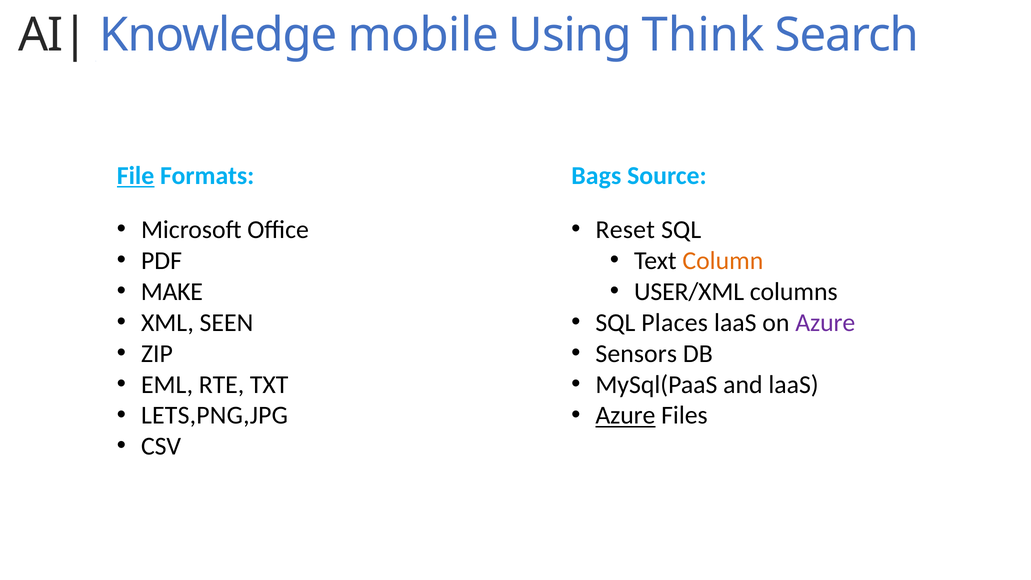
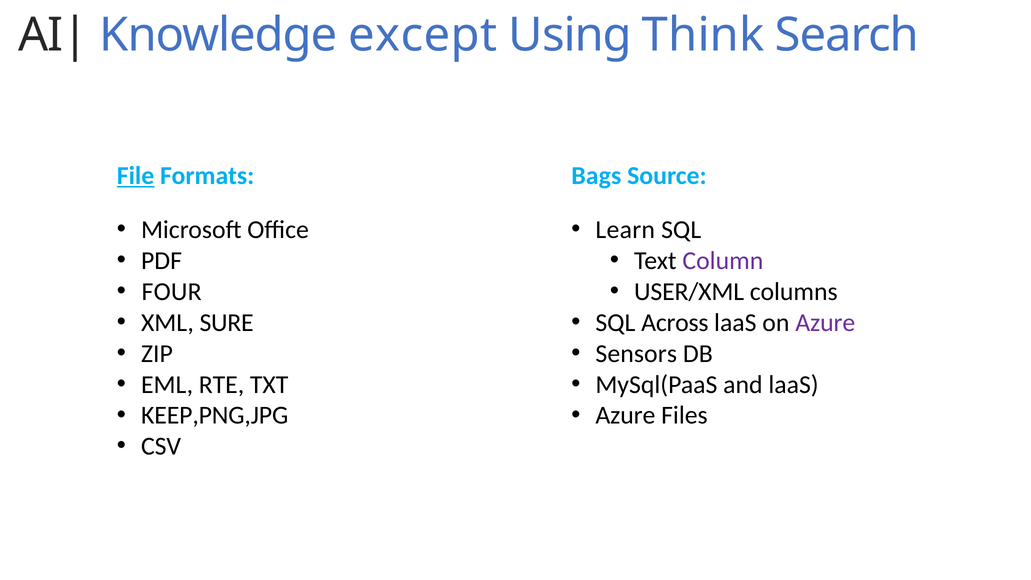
mobile: mobile -> except
Reset: Reset -> Learn
Column colour: orange -> purple
MAKE: MAKE -> FOUR
SEEN: SEEN -> SURE
Places: Places -> Across
LETS,PNG,JPG: LETS,PNG,JPG -> KEEP,PNG,JPG
Azure at (625, 415) underline: present -> none
